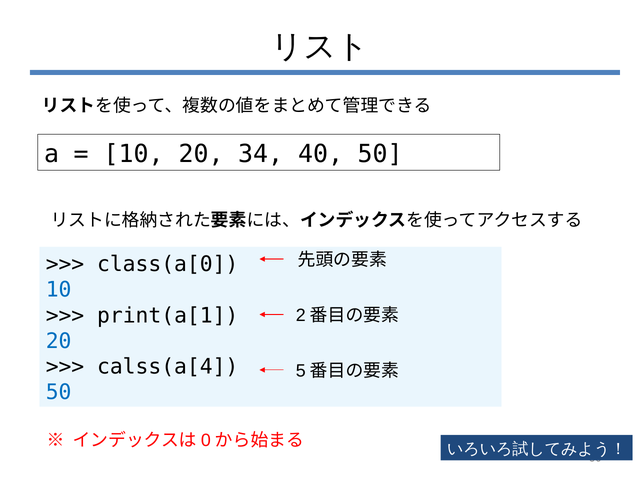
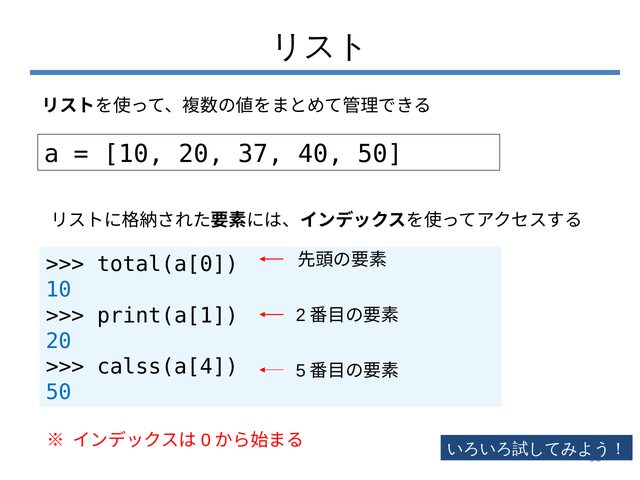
34: 34 -> 37
class(a[0: class(a[0 -> total(a[0
